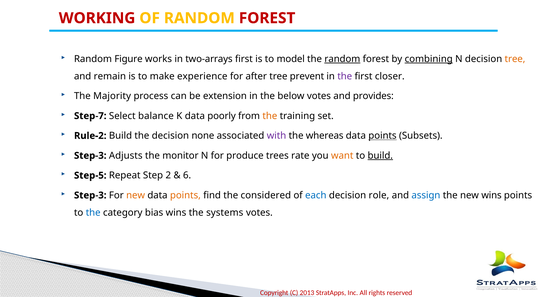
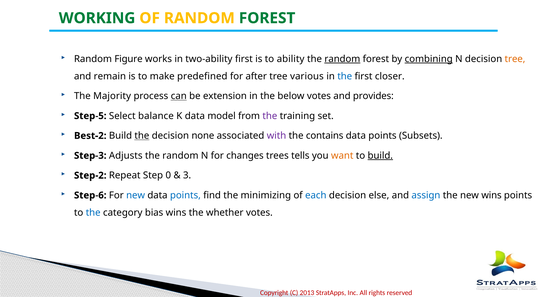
WORKING colour: red -> green
FOREST at (267, 18) colour: red -> green
two-arrays: two-arrays -> two-ability
model: model -> ability
experience: experience -> predefined
prevent: prevent -> various
the at (345, 76) colour: purple -> blue
can underline: none -> present
Step-7: Step-7 -> Step-5
poorly: poorly -> model
the at (270, 116) colour: orange -> purple
Rule-2: Rule-2 -> Best-2
the at (142, 136) underline: none -> present
whereas: whereas -> contains
points at (382, 136) underline: present -> none
monitor at (180, 155): monitor -> random
produce: produce -> changes
rate: rate -> tells
Step-5: Step-5 -> Step-2
2: 2 -> 0
6: 6 -> 3
Step-3 at (90, 195): Step-3 -> Step-6
new at (136, 195) colour: orange -> blue
points at (185, 195) colour: orange -> blue
considered: considered -> minimizing
role: role -> else
systems: systems -> whether
